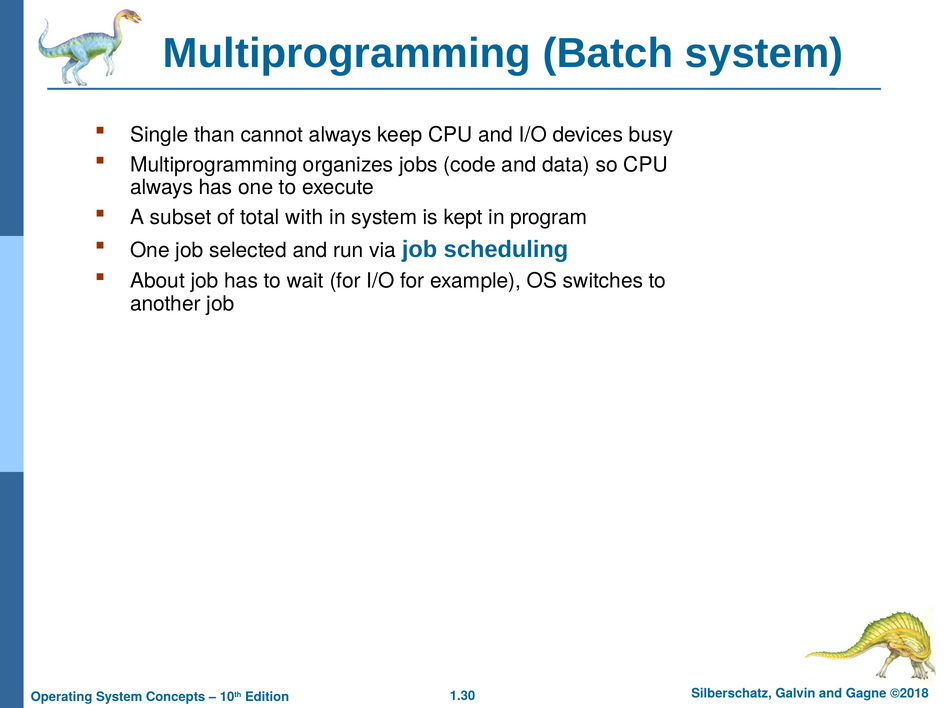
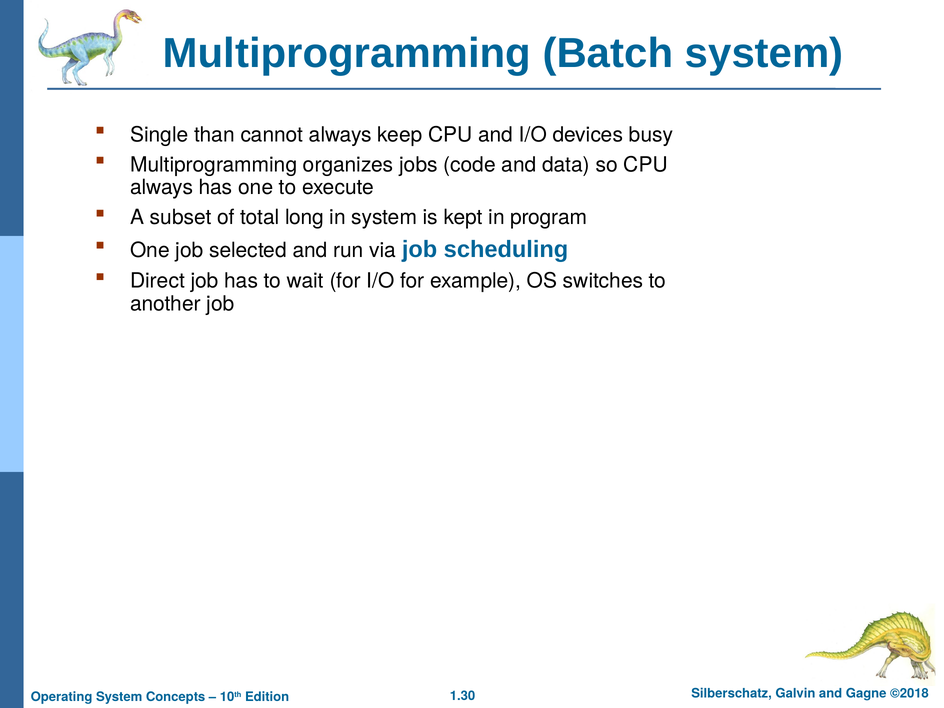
with: with -> long
About: About -> Direct
